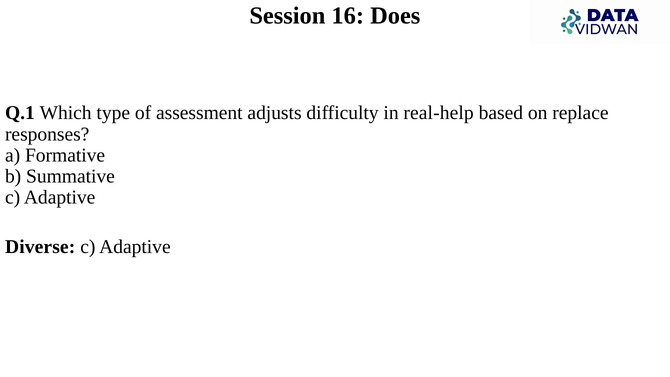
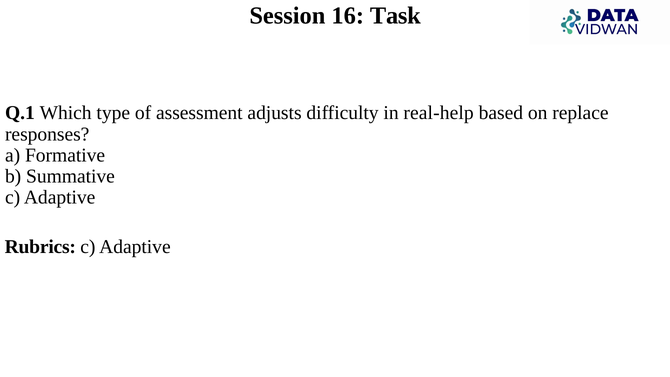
Does: Does -> Task
Diverse: Diverse -> Rubrics
